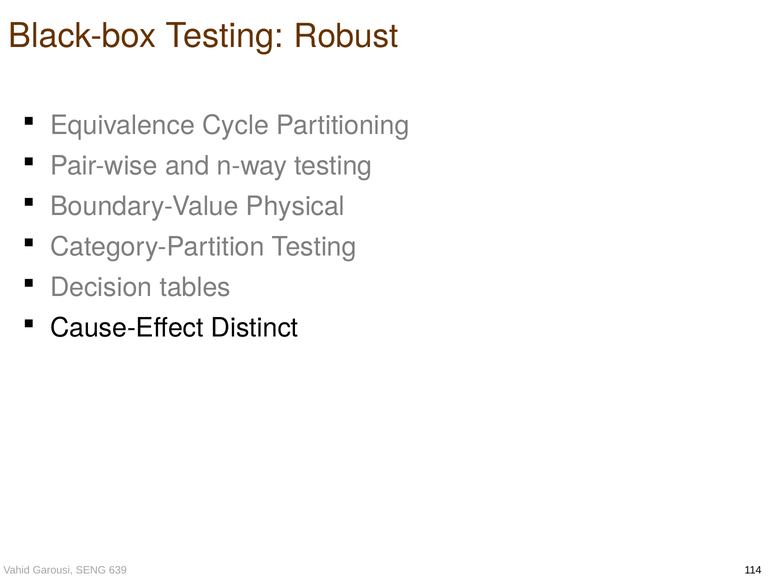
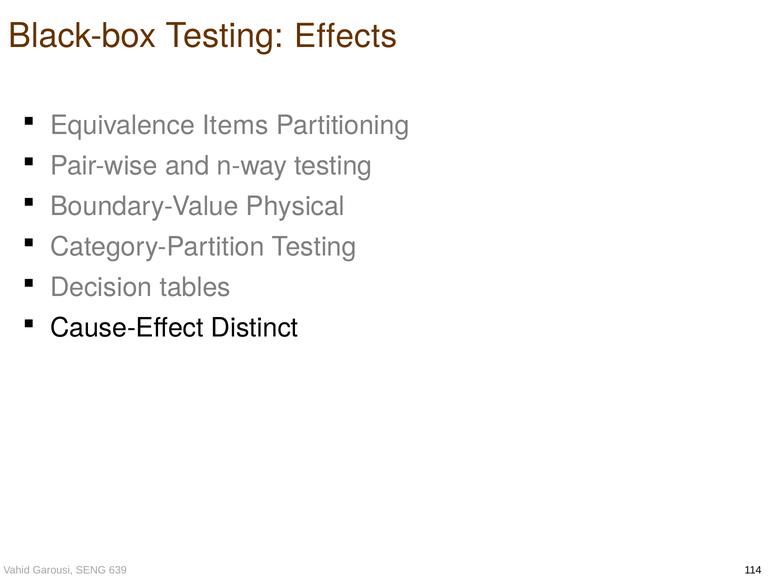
Robust: Robust -> Effects
Cycle: Cycle -> Items
